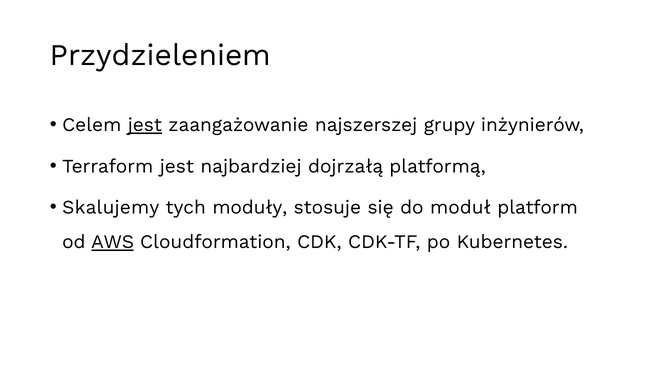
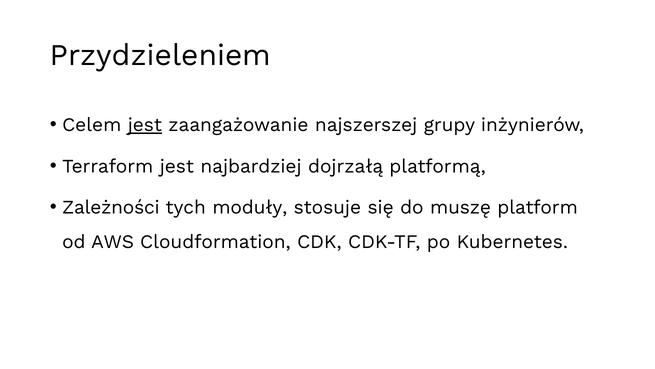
Skalujemy: Skalujemy -> Zależności
moduł: moduł -> muszę
AWS underline: present -> none
